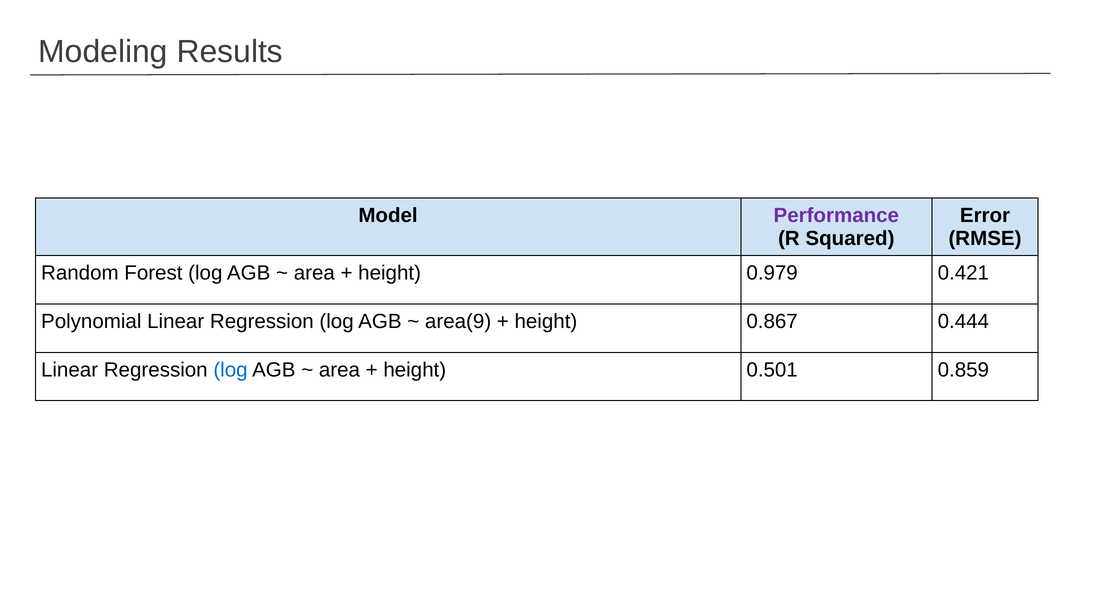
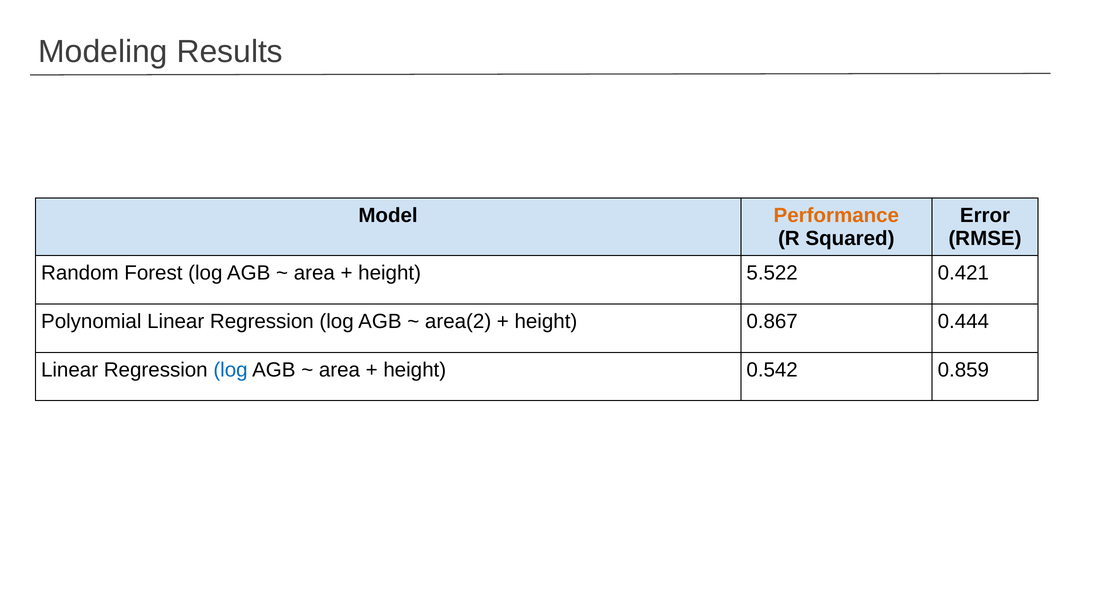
Performance colour: purple -> orange
0.979: 0.979 -> 5.522
area(9: area(9 -> area(2
0.501: 0.501 -> 0.542
